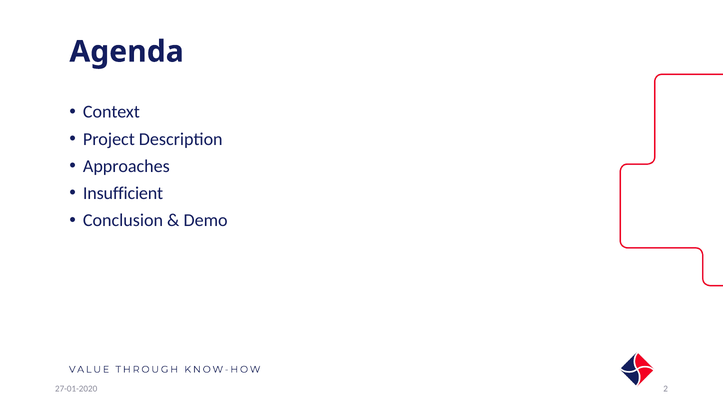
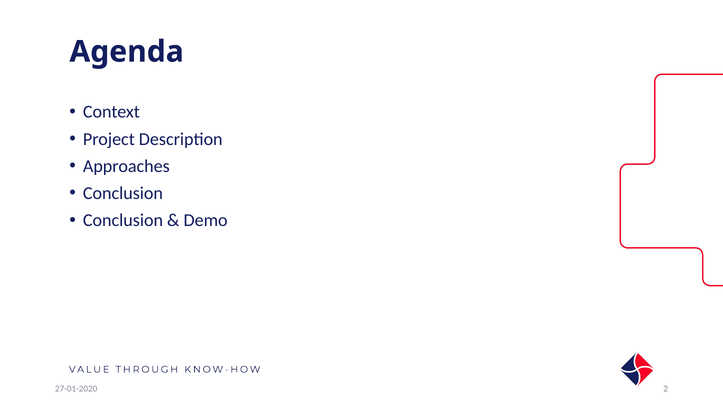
Insufficient at (123, 193): Insufficient -> Conclusion
